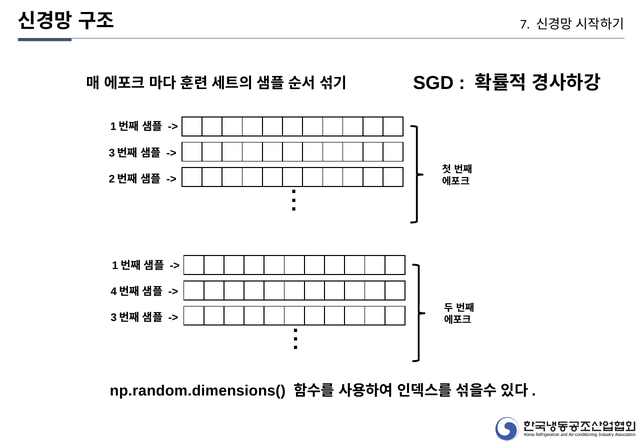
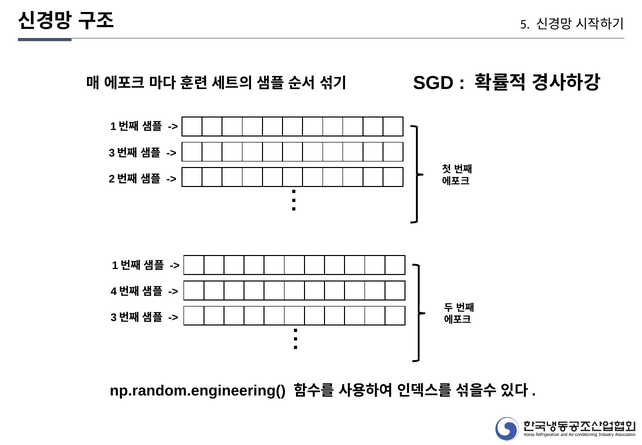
7: 7 -> 5
np.random.dimensions(: np.random.dimensions( -> np.random.engineering(
